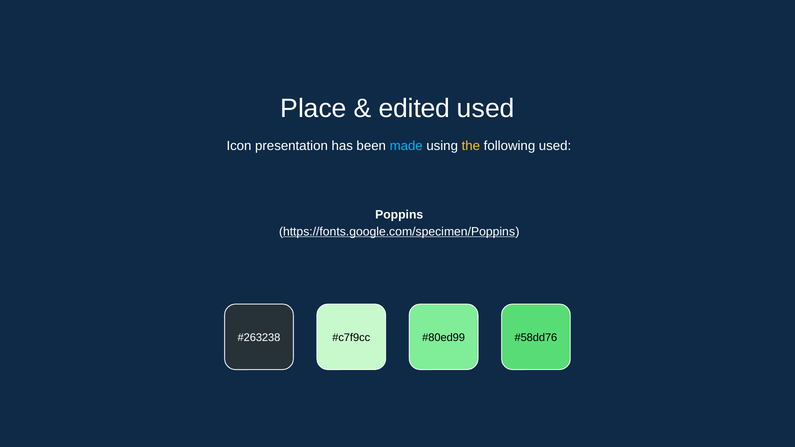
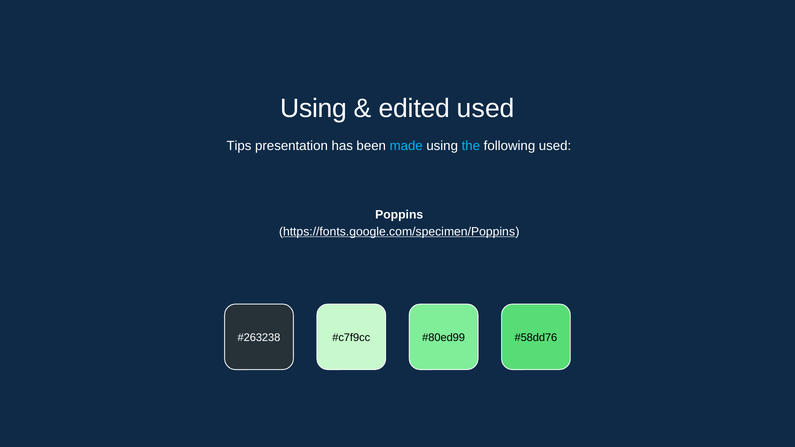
Place at (314, 109): Place -> Using
Icon: Icon -> Tips
the colour: yellow -> light blue
